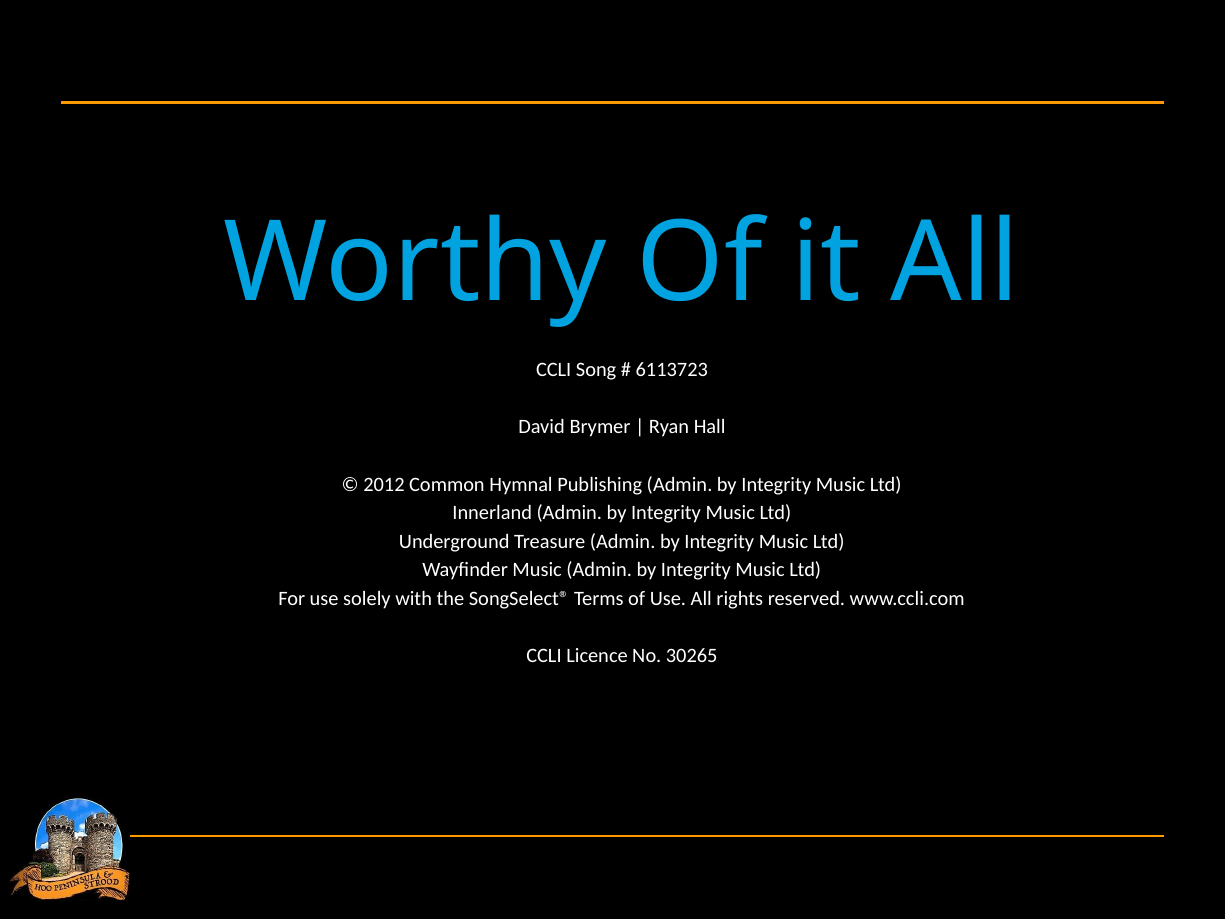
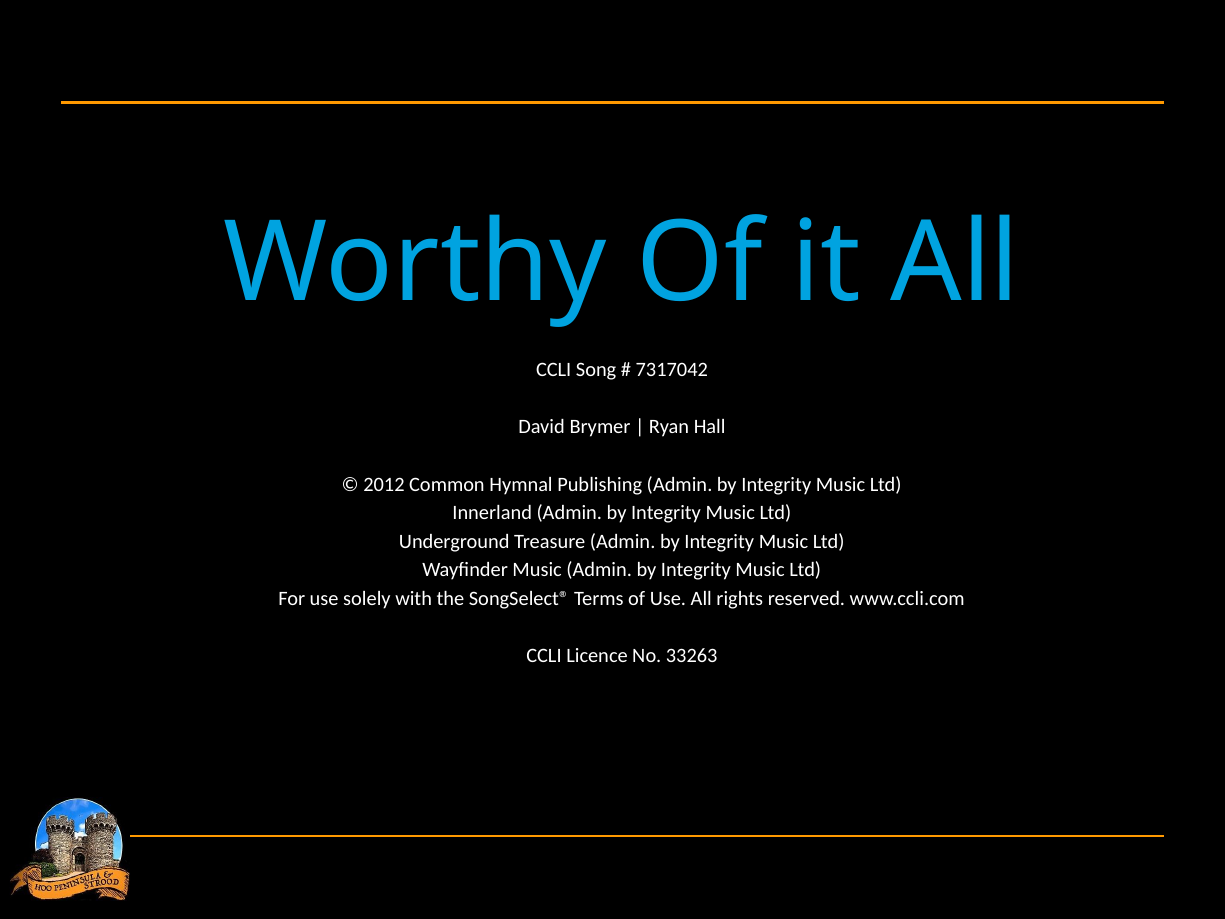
6113723: 6113723 -> 7317042
30265: 30265 -> 33263
